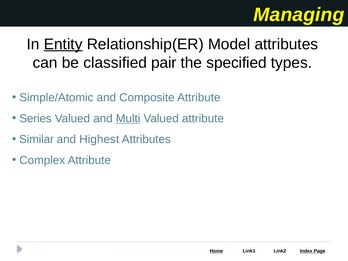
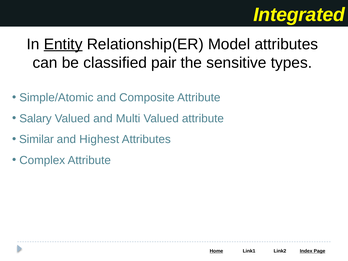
Managing: Managing -> Integrated
specified: specified -> sensitive
Series: Series -> Salary
Multi underline: present -> none
